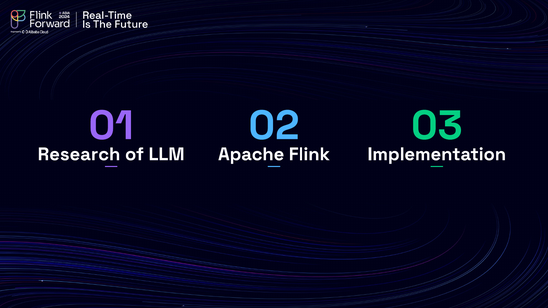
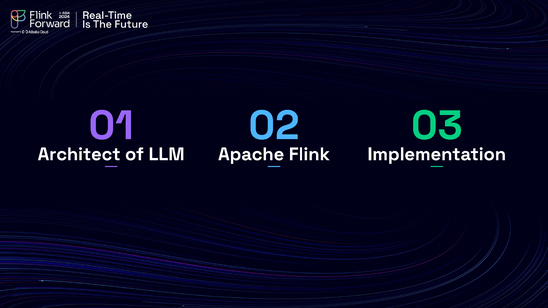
Research: Research -> Architect
